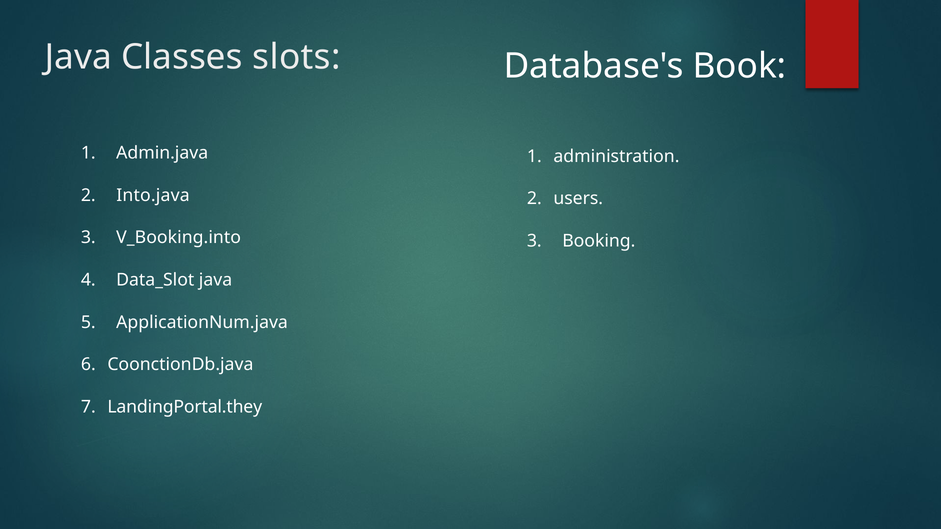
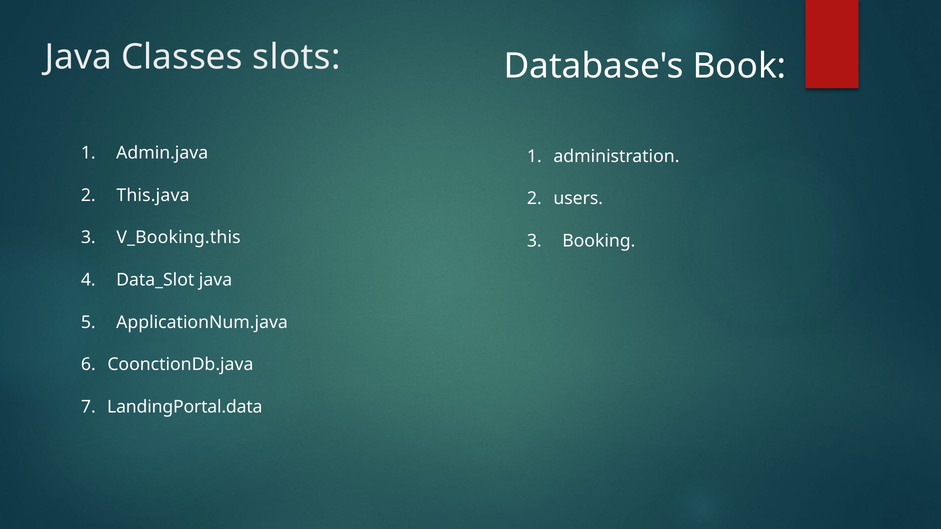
Into.java: Into.java -> This.java
V_Booking.into: V_Booking.into -> V_Booking.this
LandingPortal.they: LandingPortal.they -> LandingPortal.data
